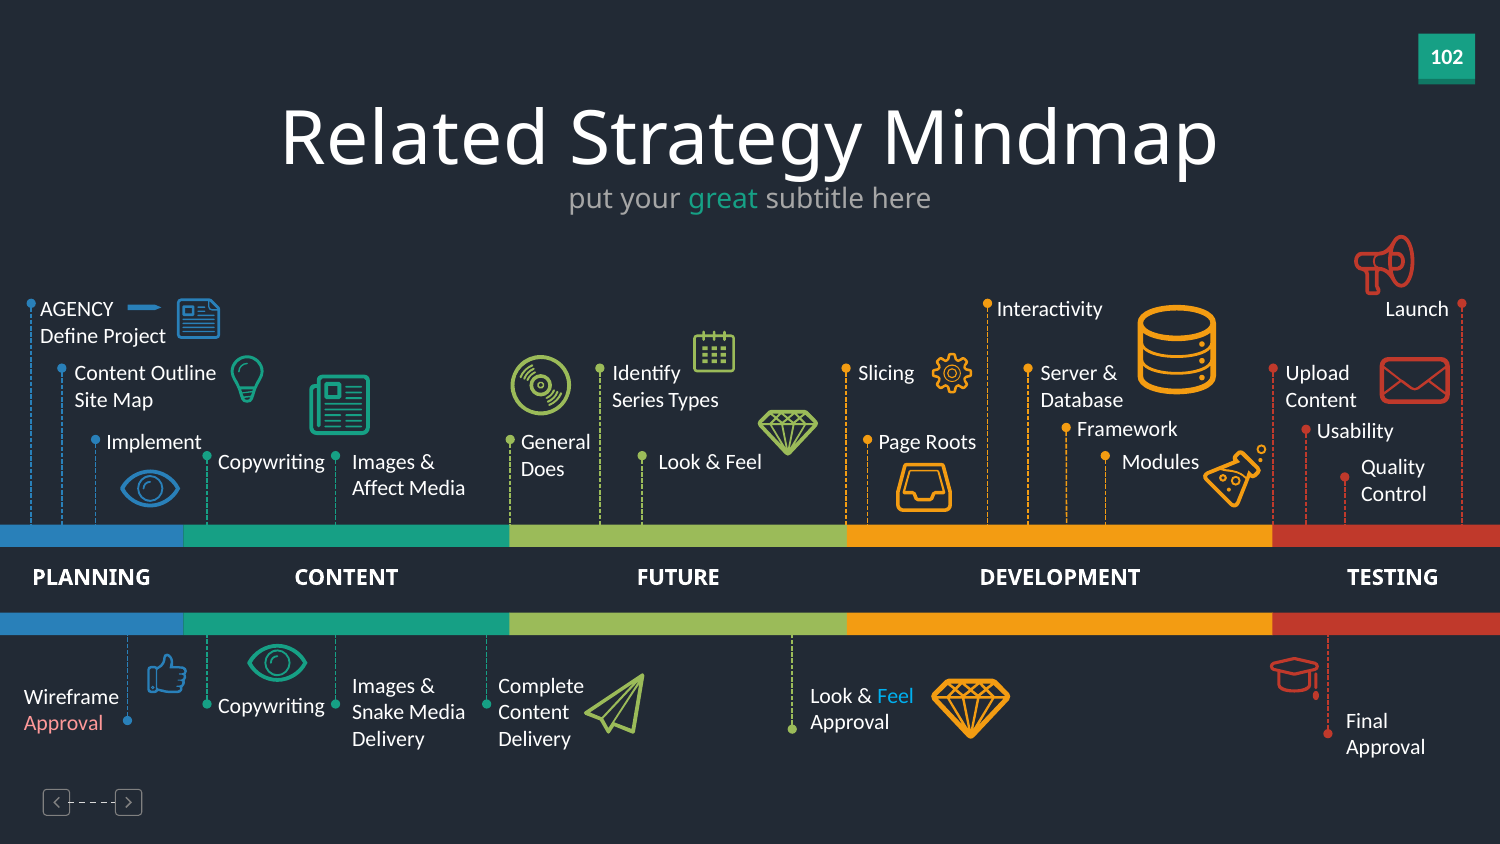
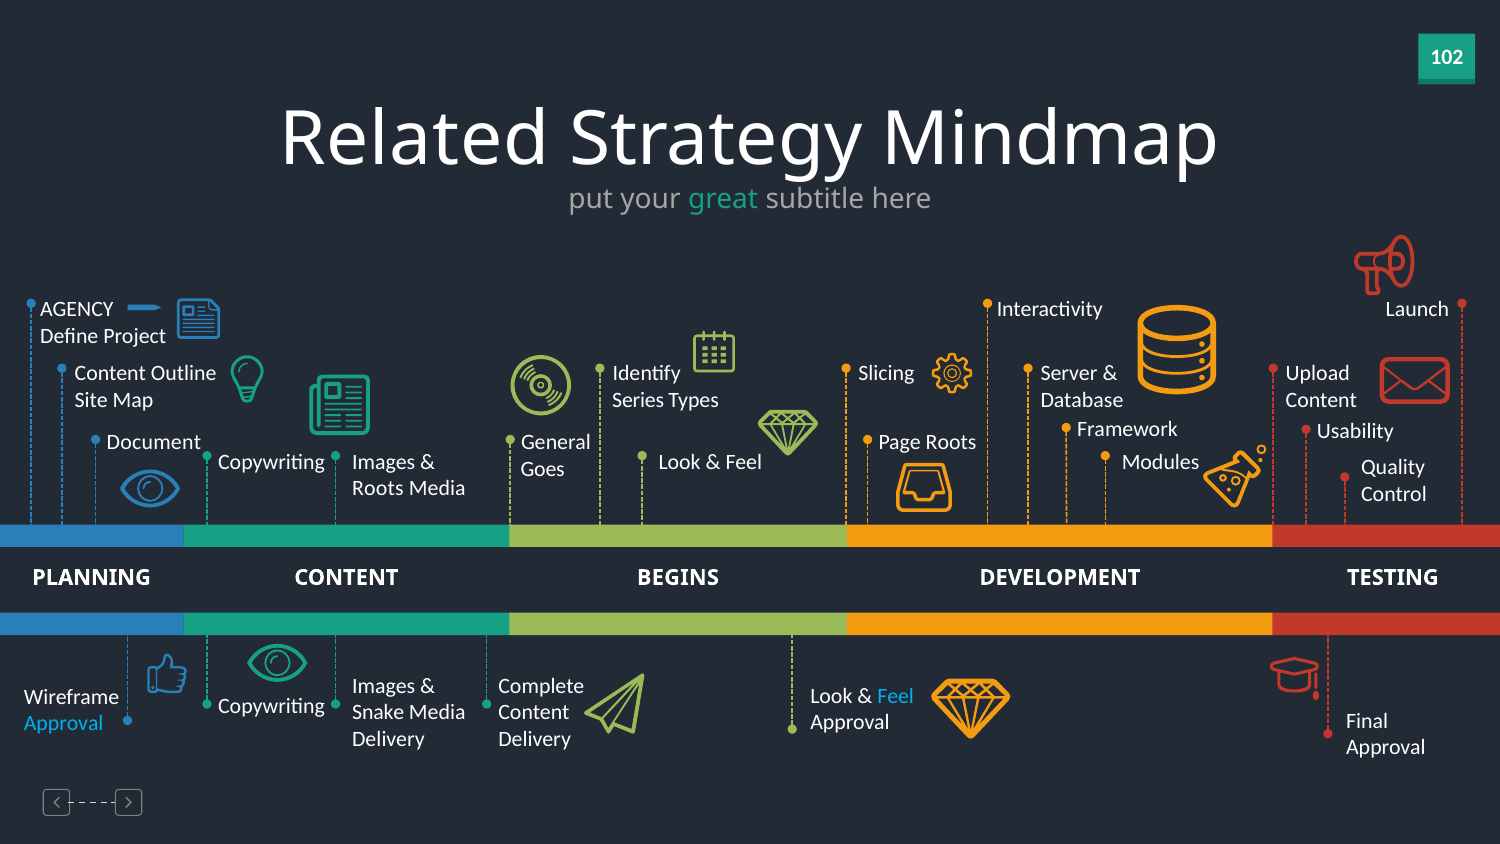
Implement: Implement -> Document
Does: Does -> Goes
Affect at (378, 488): Affect -> Roots
FUTURE: FUTURE -> BEGINS
Approval at (64, 723) colour: pink -> light blue
